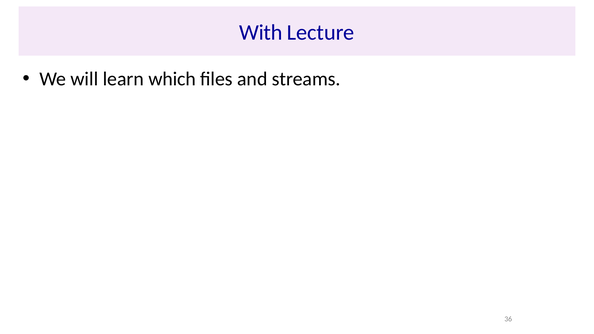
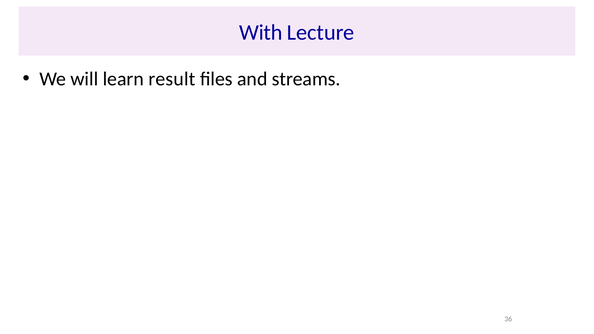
which: which -> result
